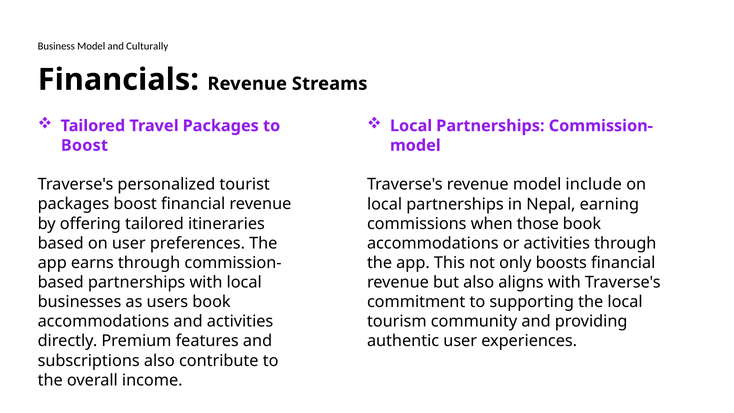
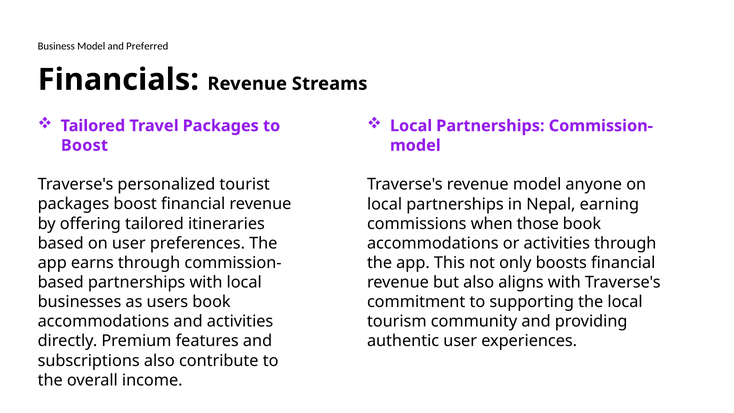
Culturally: Culturally -> Preferred
include: include -> anyone
